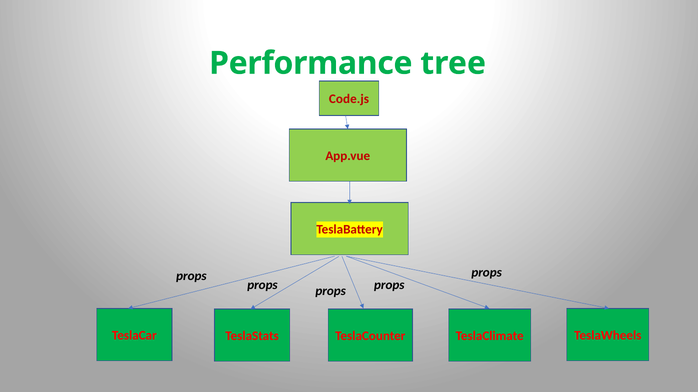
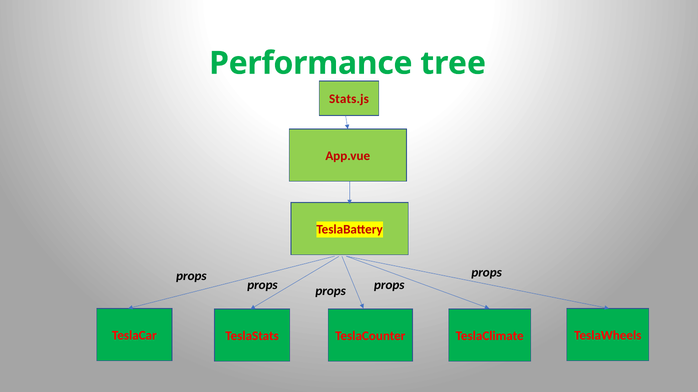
Code.js: Code.js -> Stats.js
